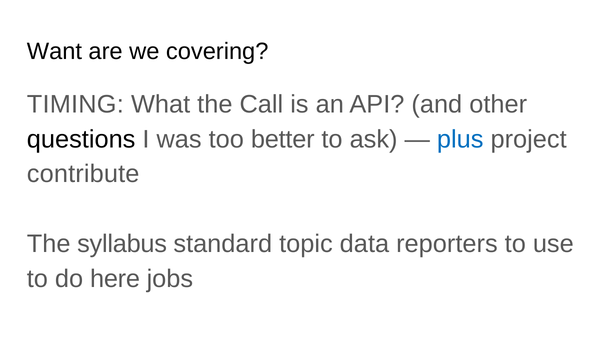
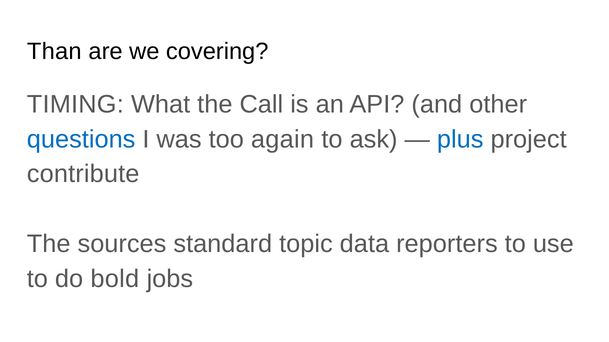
Want: Want -> Than
questions colour: black -> blue
better: better -> again
syllabus: syllabus -> sources
here: here -> bold
